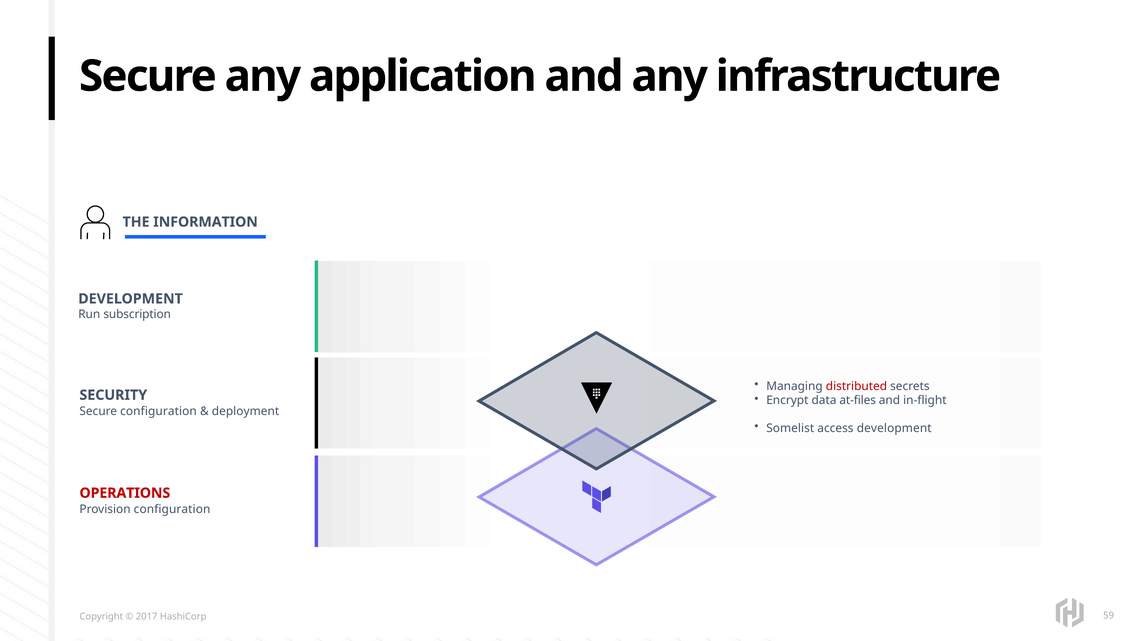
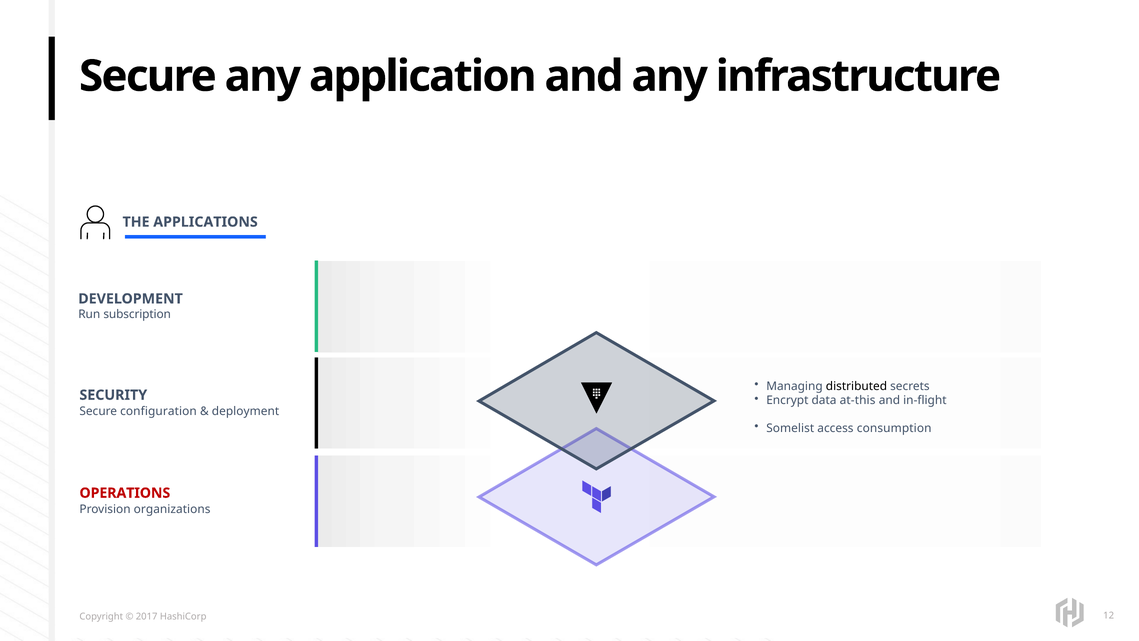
INFORMATION: INFORMATION -> APPLICATIONS
distributed colour: red -> black
at-files: at-files -> at-this
access development: development -> consumption
Provision configuration: configuration -> organizations
59: 59 -> 12
